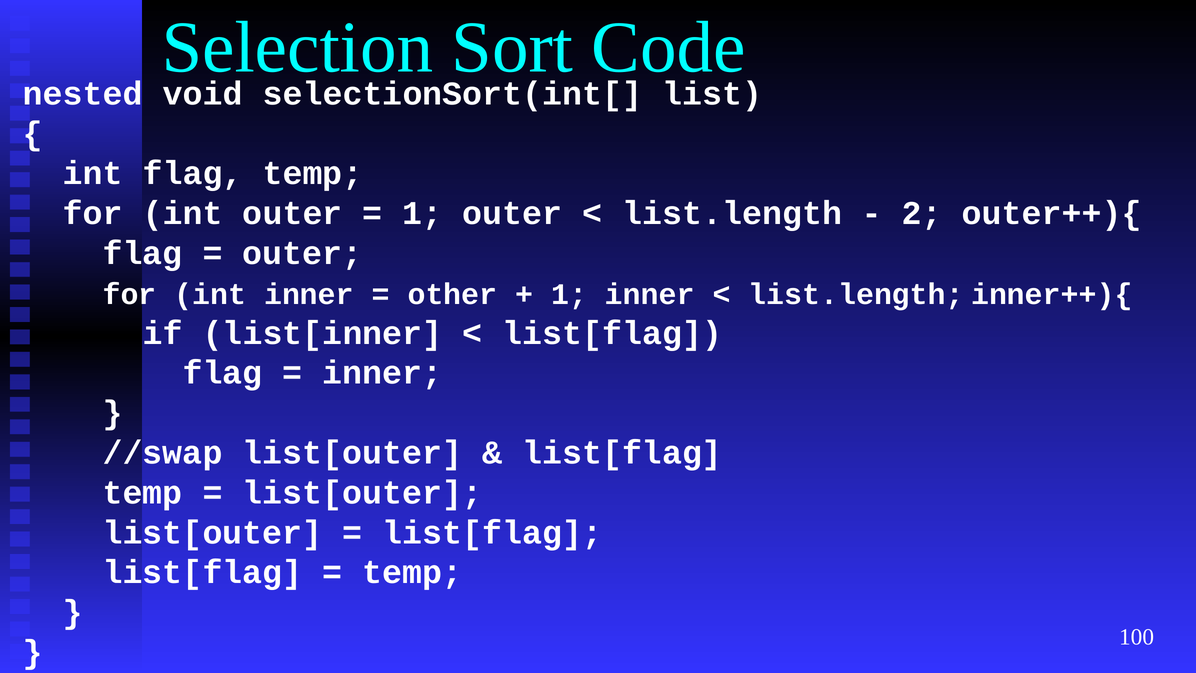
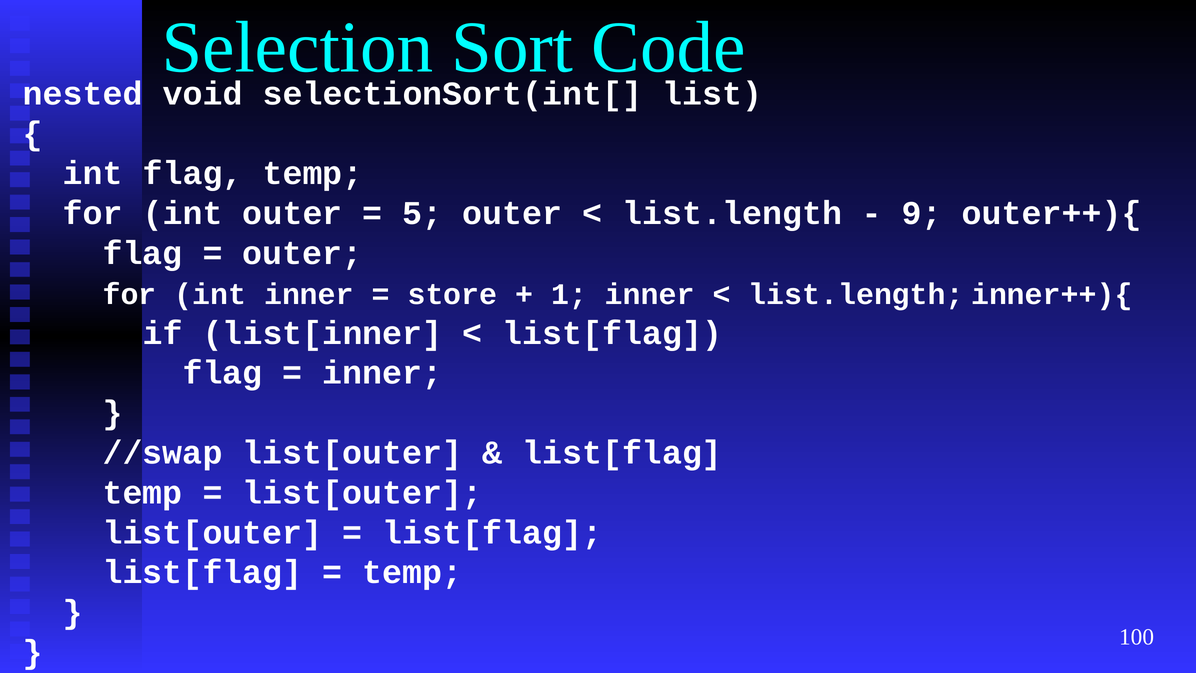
1 at (422, 213): 1 -> 5
2: 2 -> 9
other: other -> store
